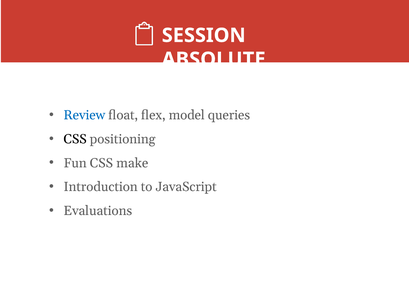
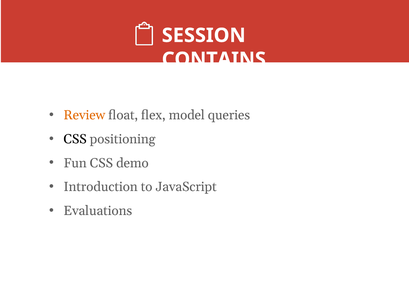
ABSOLUTE: ABSOLUTE -> CONTAINS
Review colour: blue -> orange
make: make -> demo
